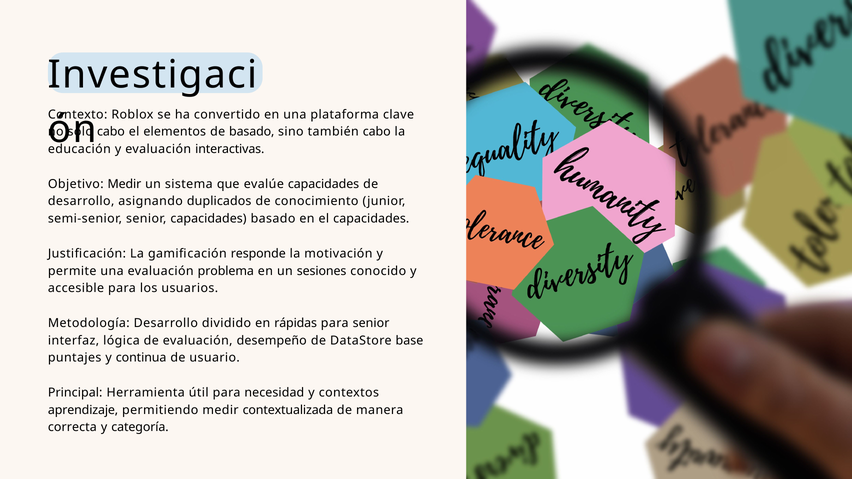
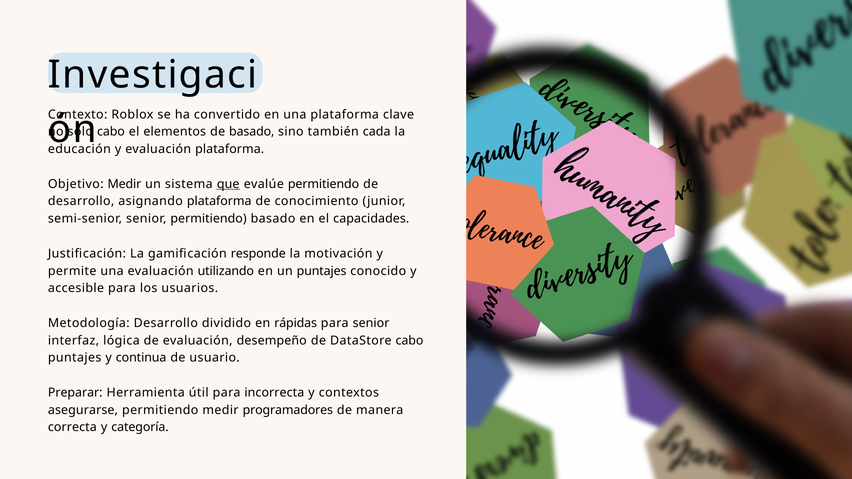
también cabo: cabo -> cada
evaluación interactivas: interactivas -> plataforma
que underline: none -> present
evalúe capacidades: capacidades -> permitiendo
asignando duplicados: duplicados -> plataforma
senior capacidades: capacidades -> permitiendo
problema: problema -> utilizando
un sesiones: sesiones -> puntajes
DataStore base: base -> cabo
Principal: Principal -> Preparar
necesidad: necesidad -> incorrecta
aprendizaje: aprendizaje -> asegurarse
contextualizada: contextualizada -> programadores
